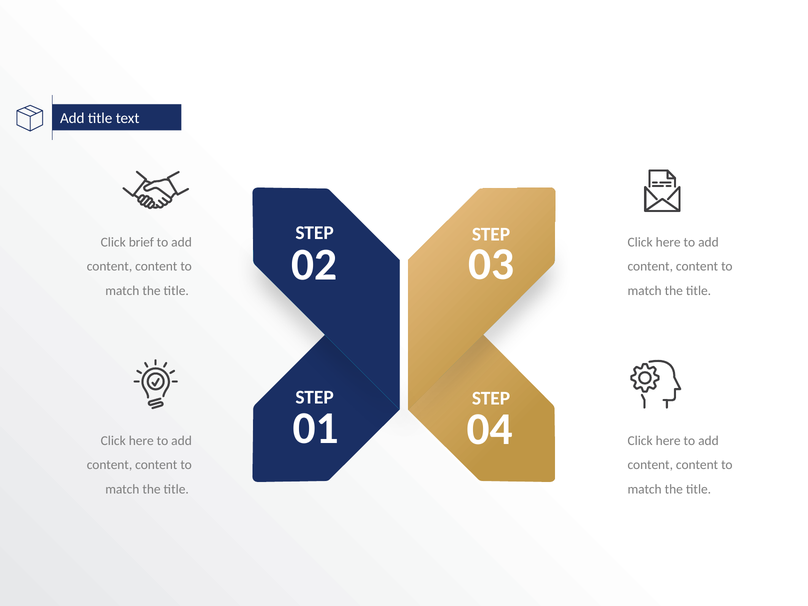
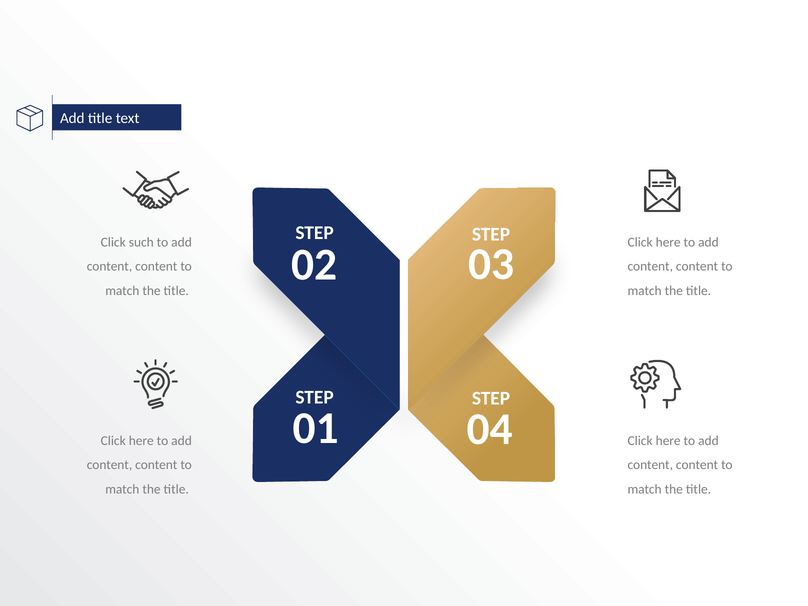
brief: brief -> such
